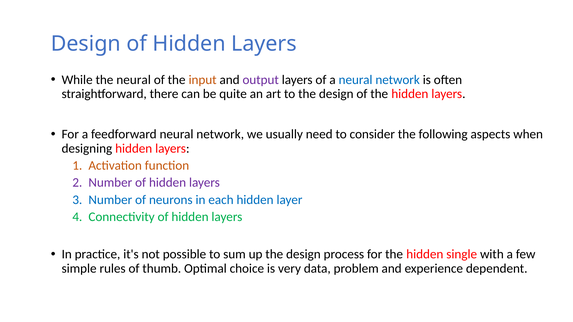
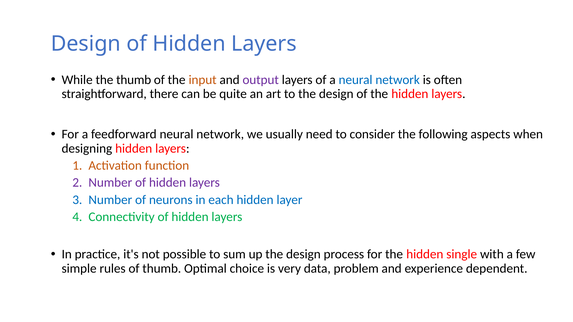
the neural: neural -> thumb
